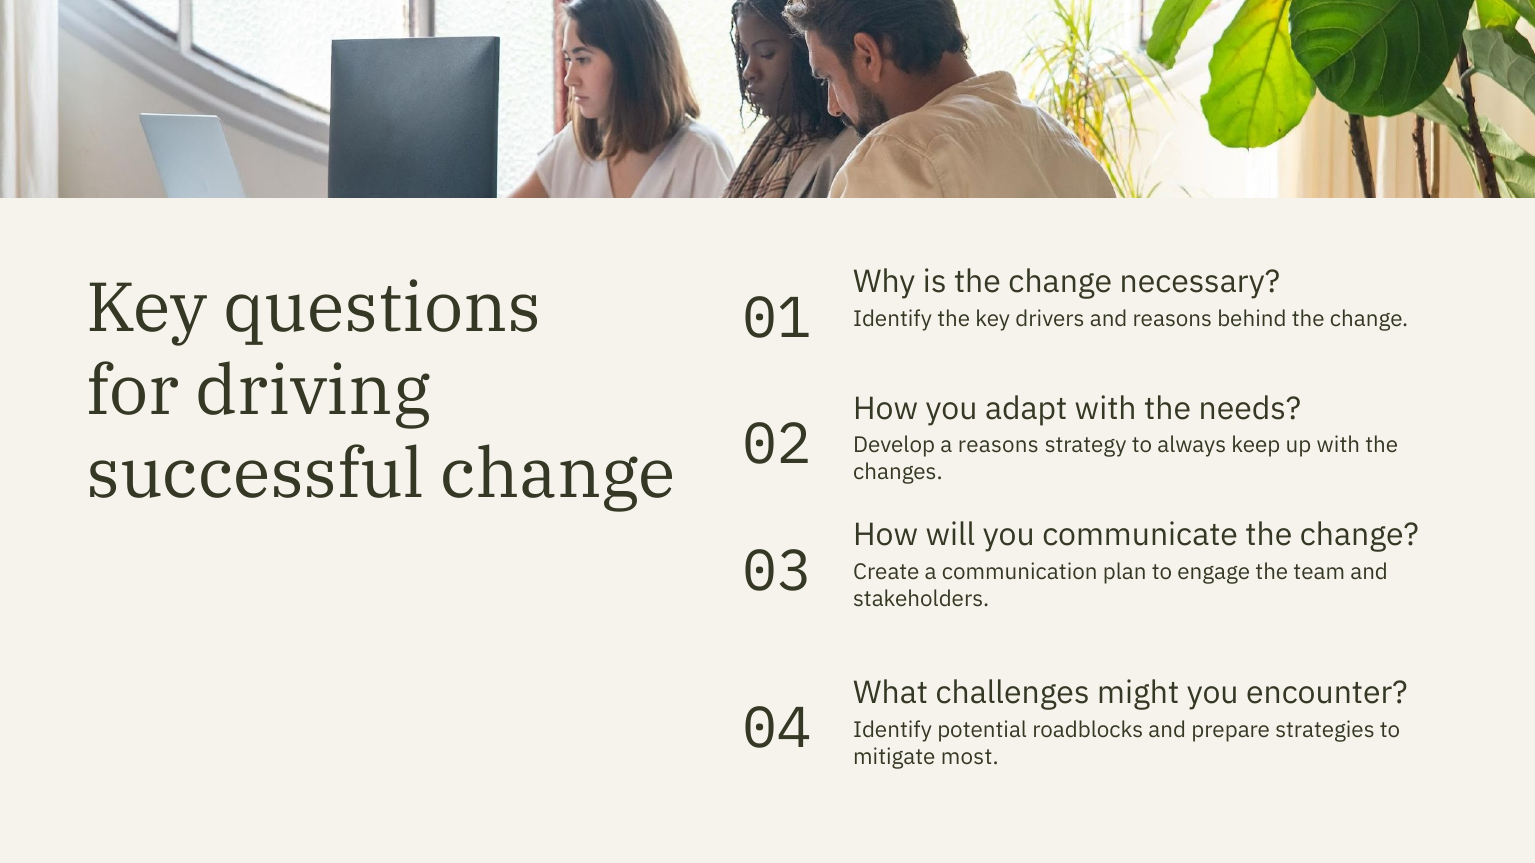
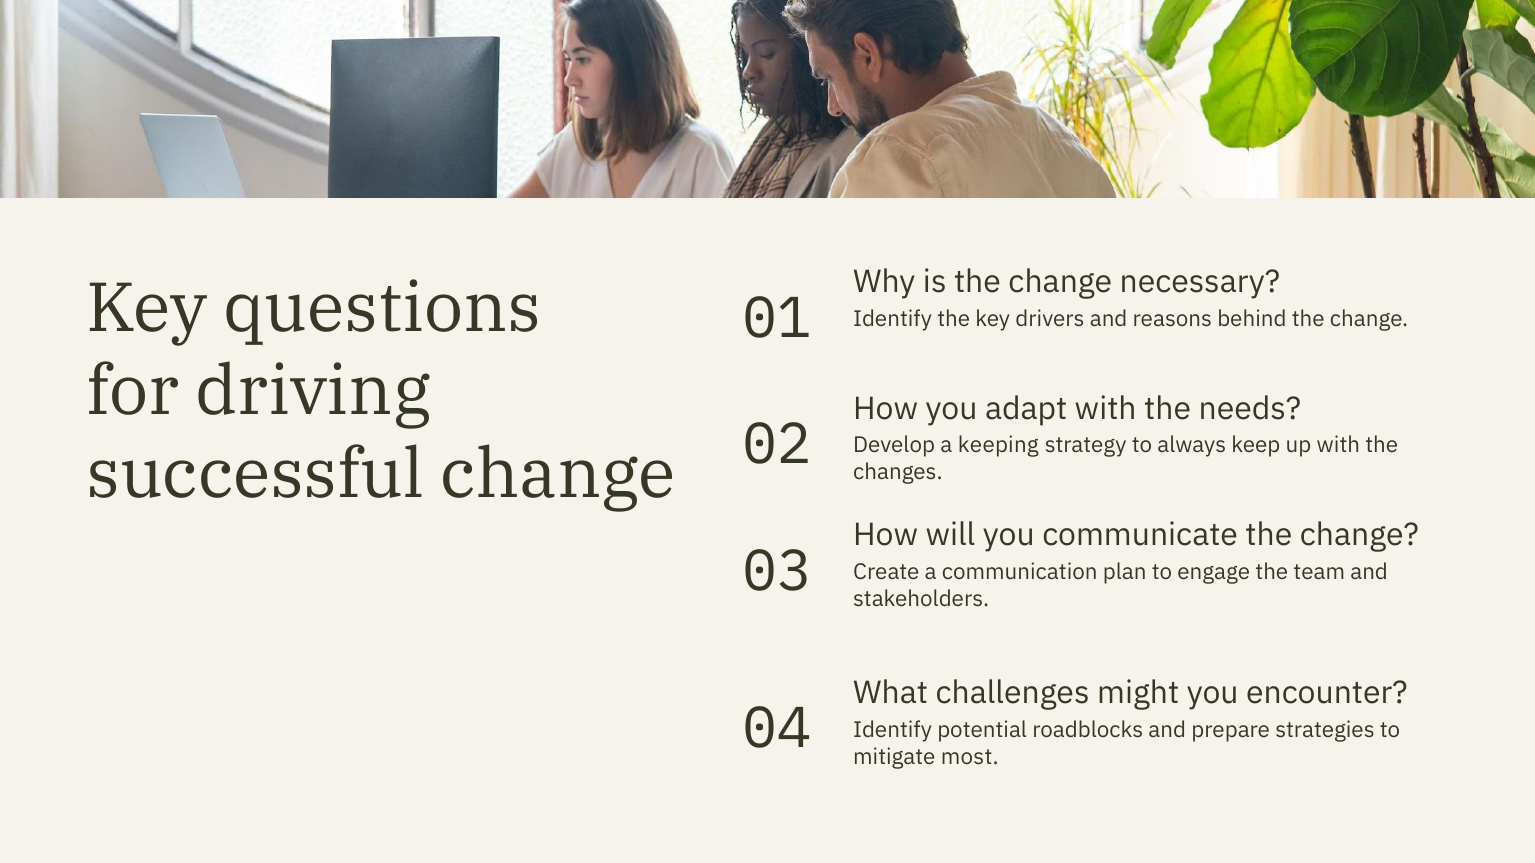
a reasons: reasons -> keeping
